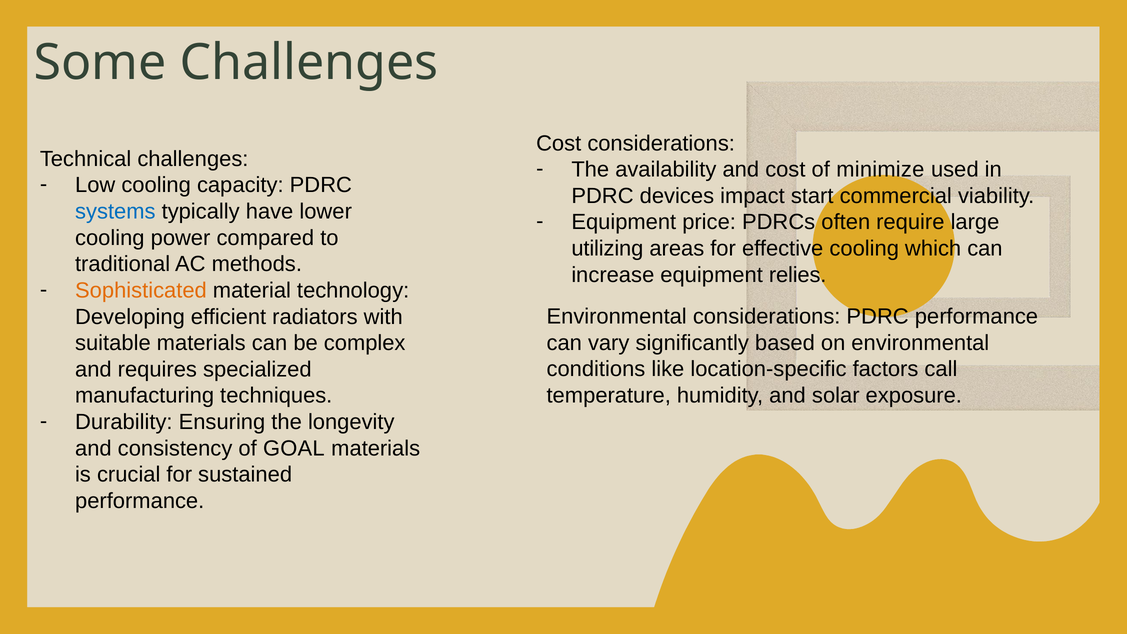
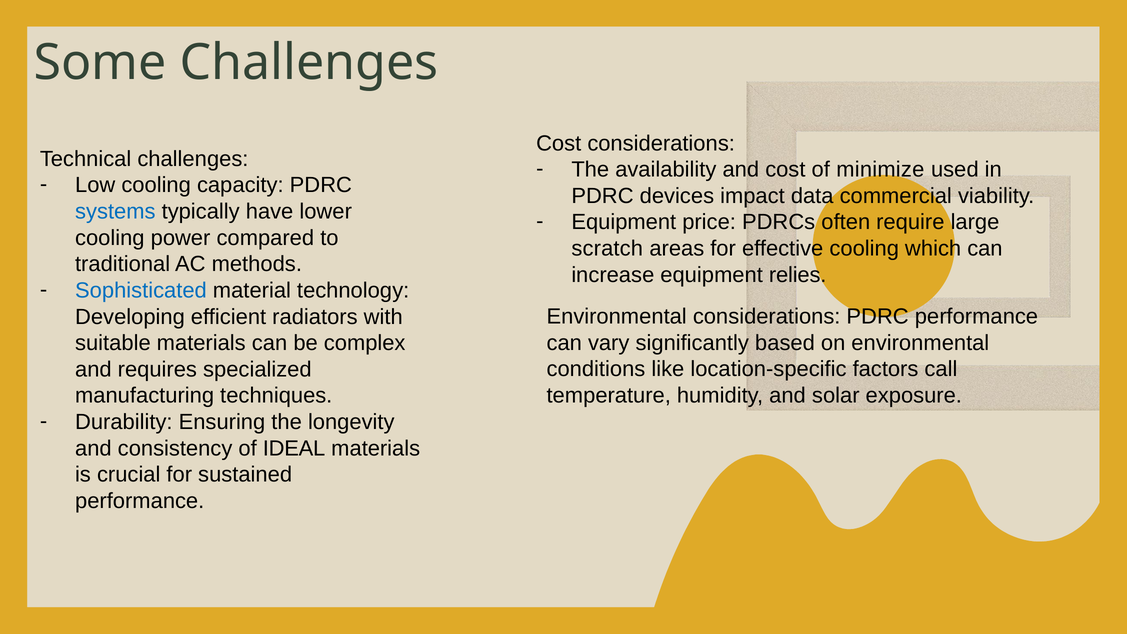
start: start -> data
utilizing: utilizing -> scratch
Sophisticated colour: orange -> blue
GOAL: GOAL -> IDEAL
